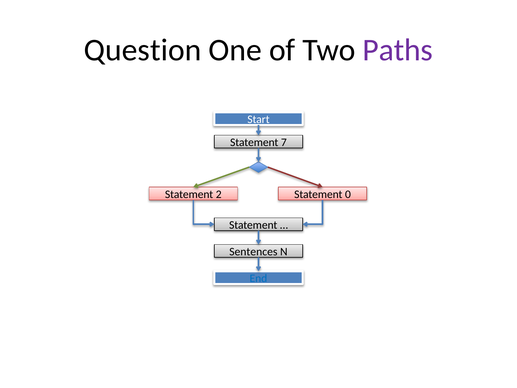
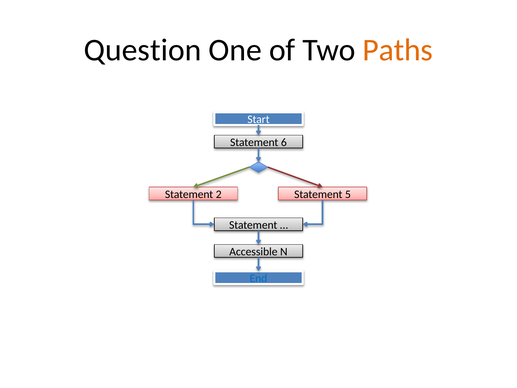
Paths colour: purple -> orange
7: 7 -> 6
0: 0 -> 5
Sentences: Sentences -> Accessible
